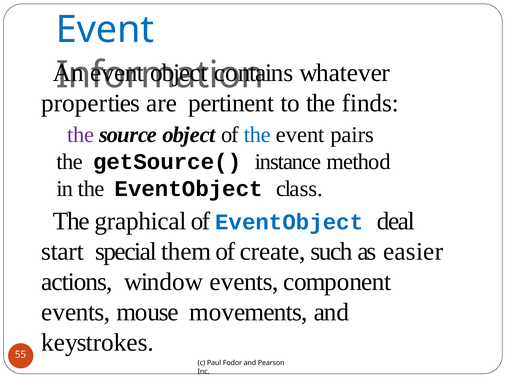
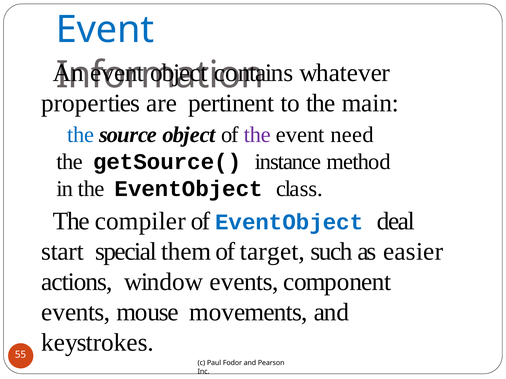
finds: finds -> main
the at (81, 135) colour: purple -> blue
the at (257, 135) colour: blue -> purple
pairs: pairs -> need
graphical: graphical -> compiler
create: create -> target
